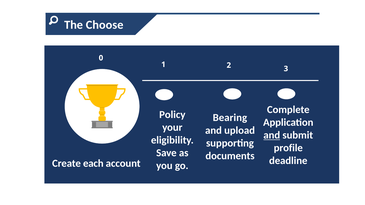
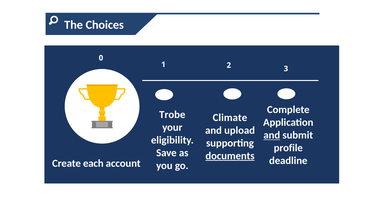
Choose: Choose -> Choices
Policy: Policy -> Trobe
Bearing: Bearing -> Climate
documents underline: none -> present
